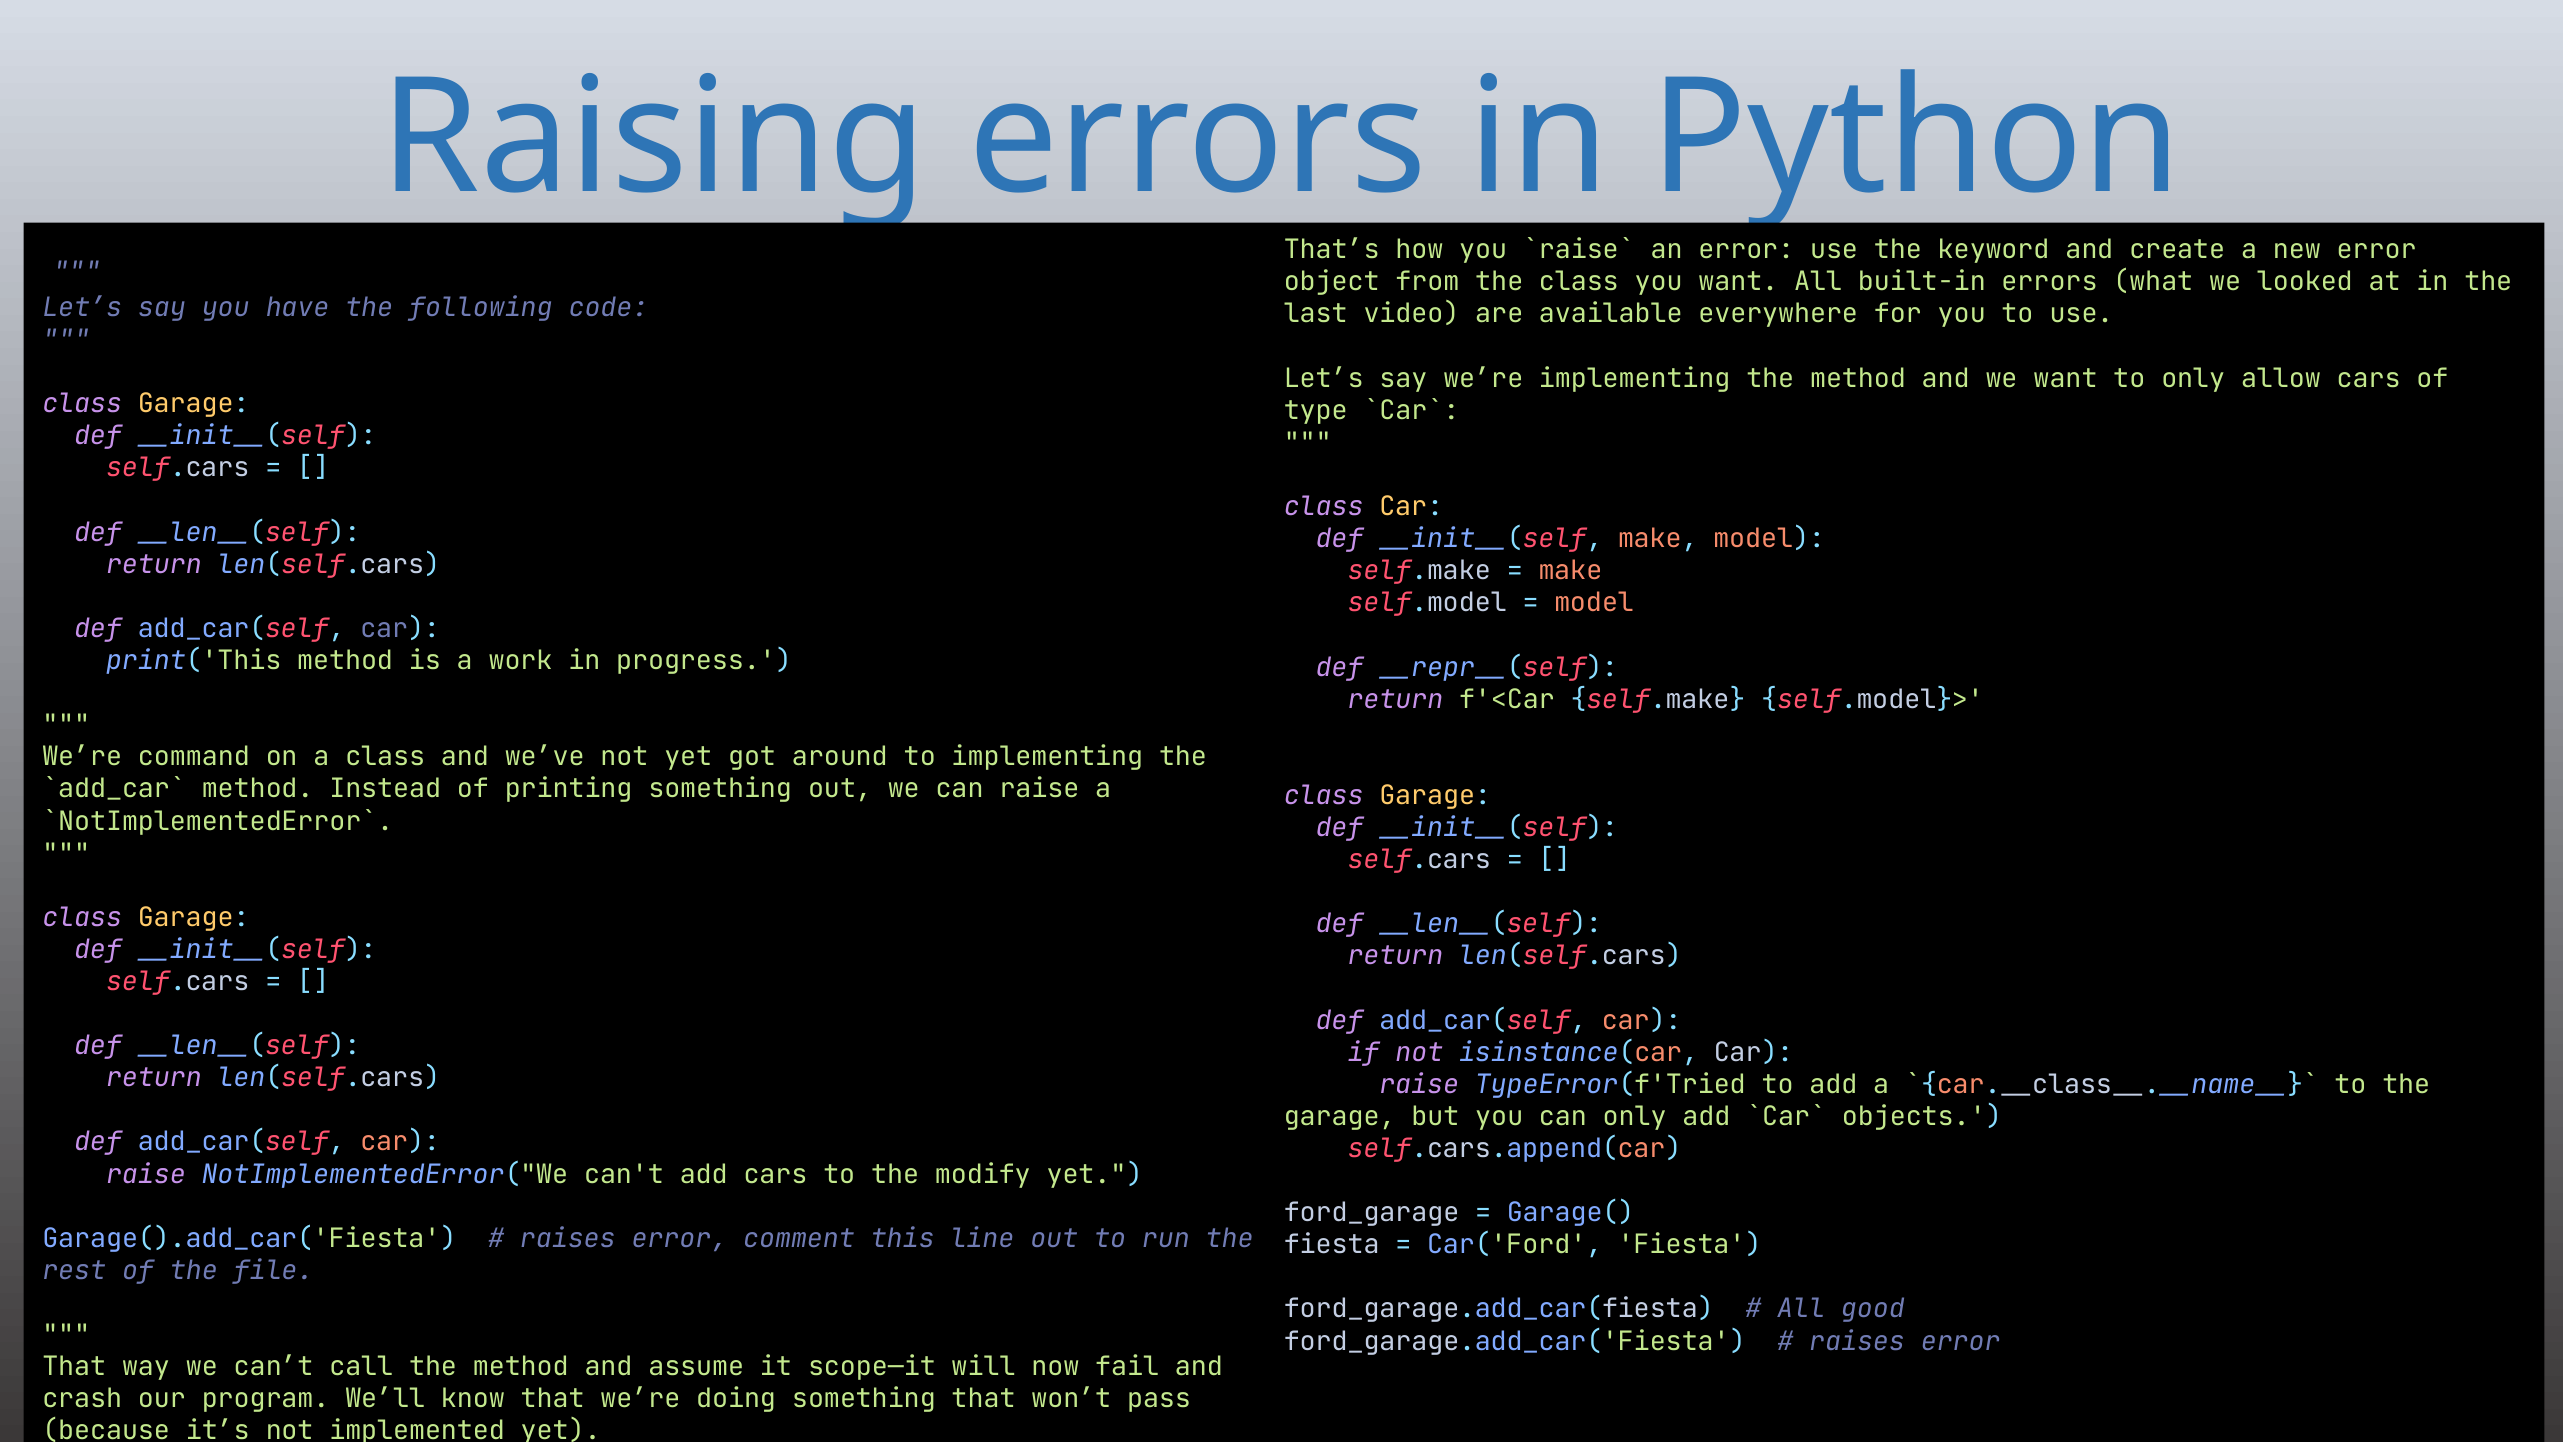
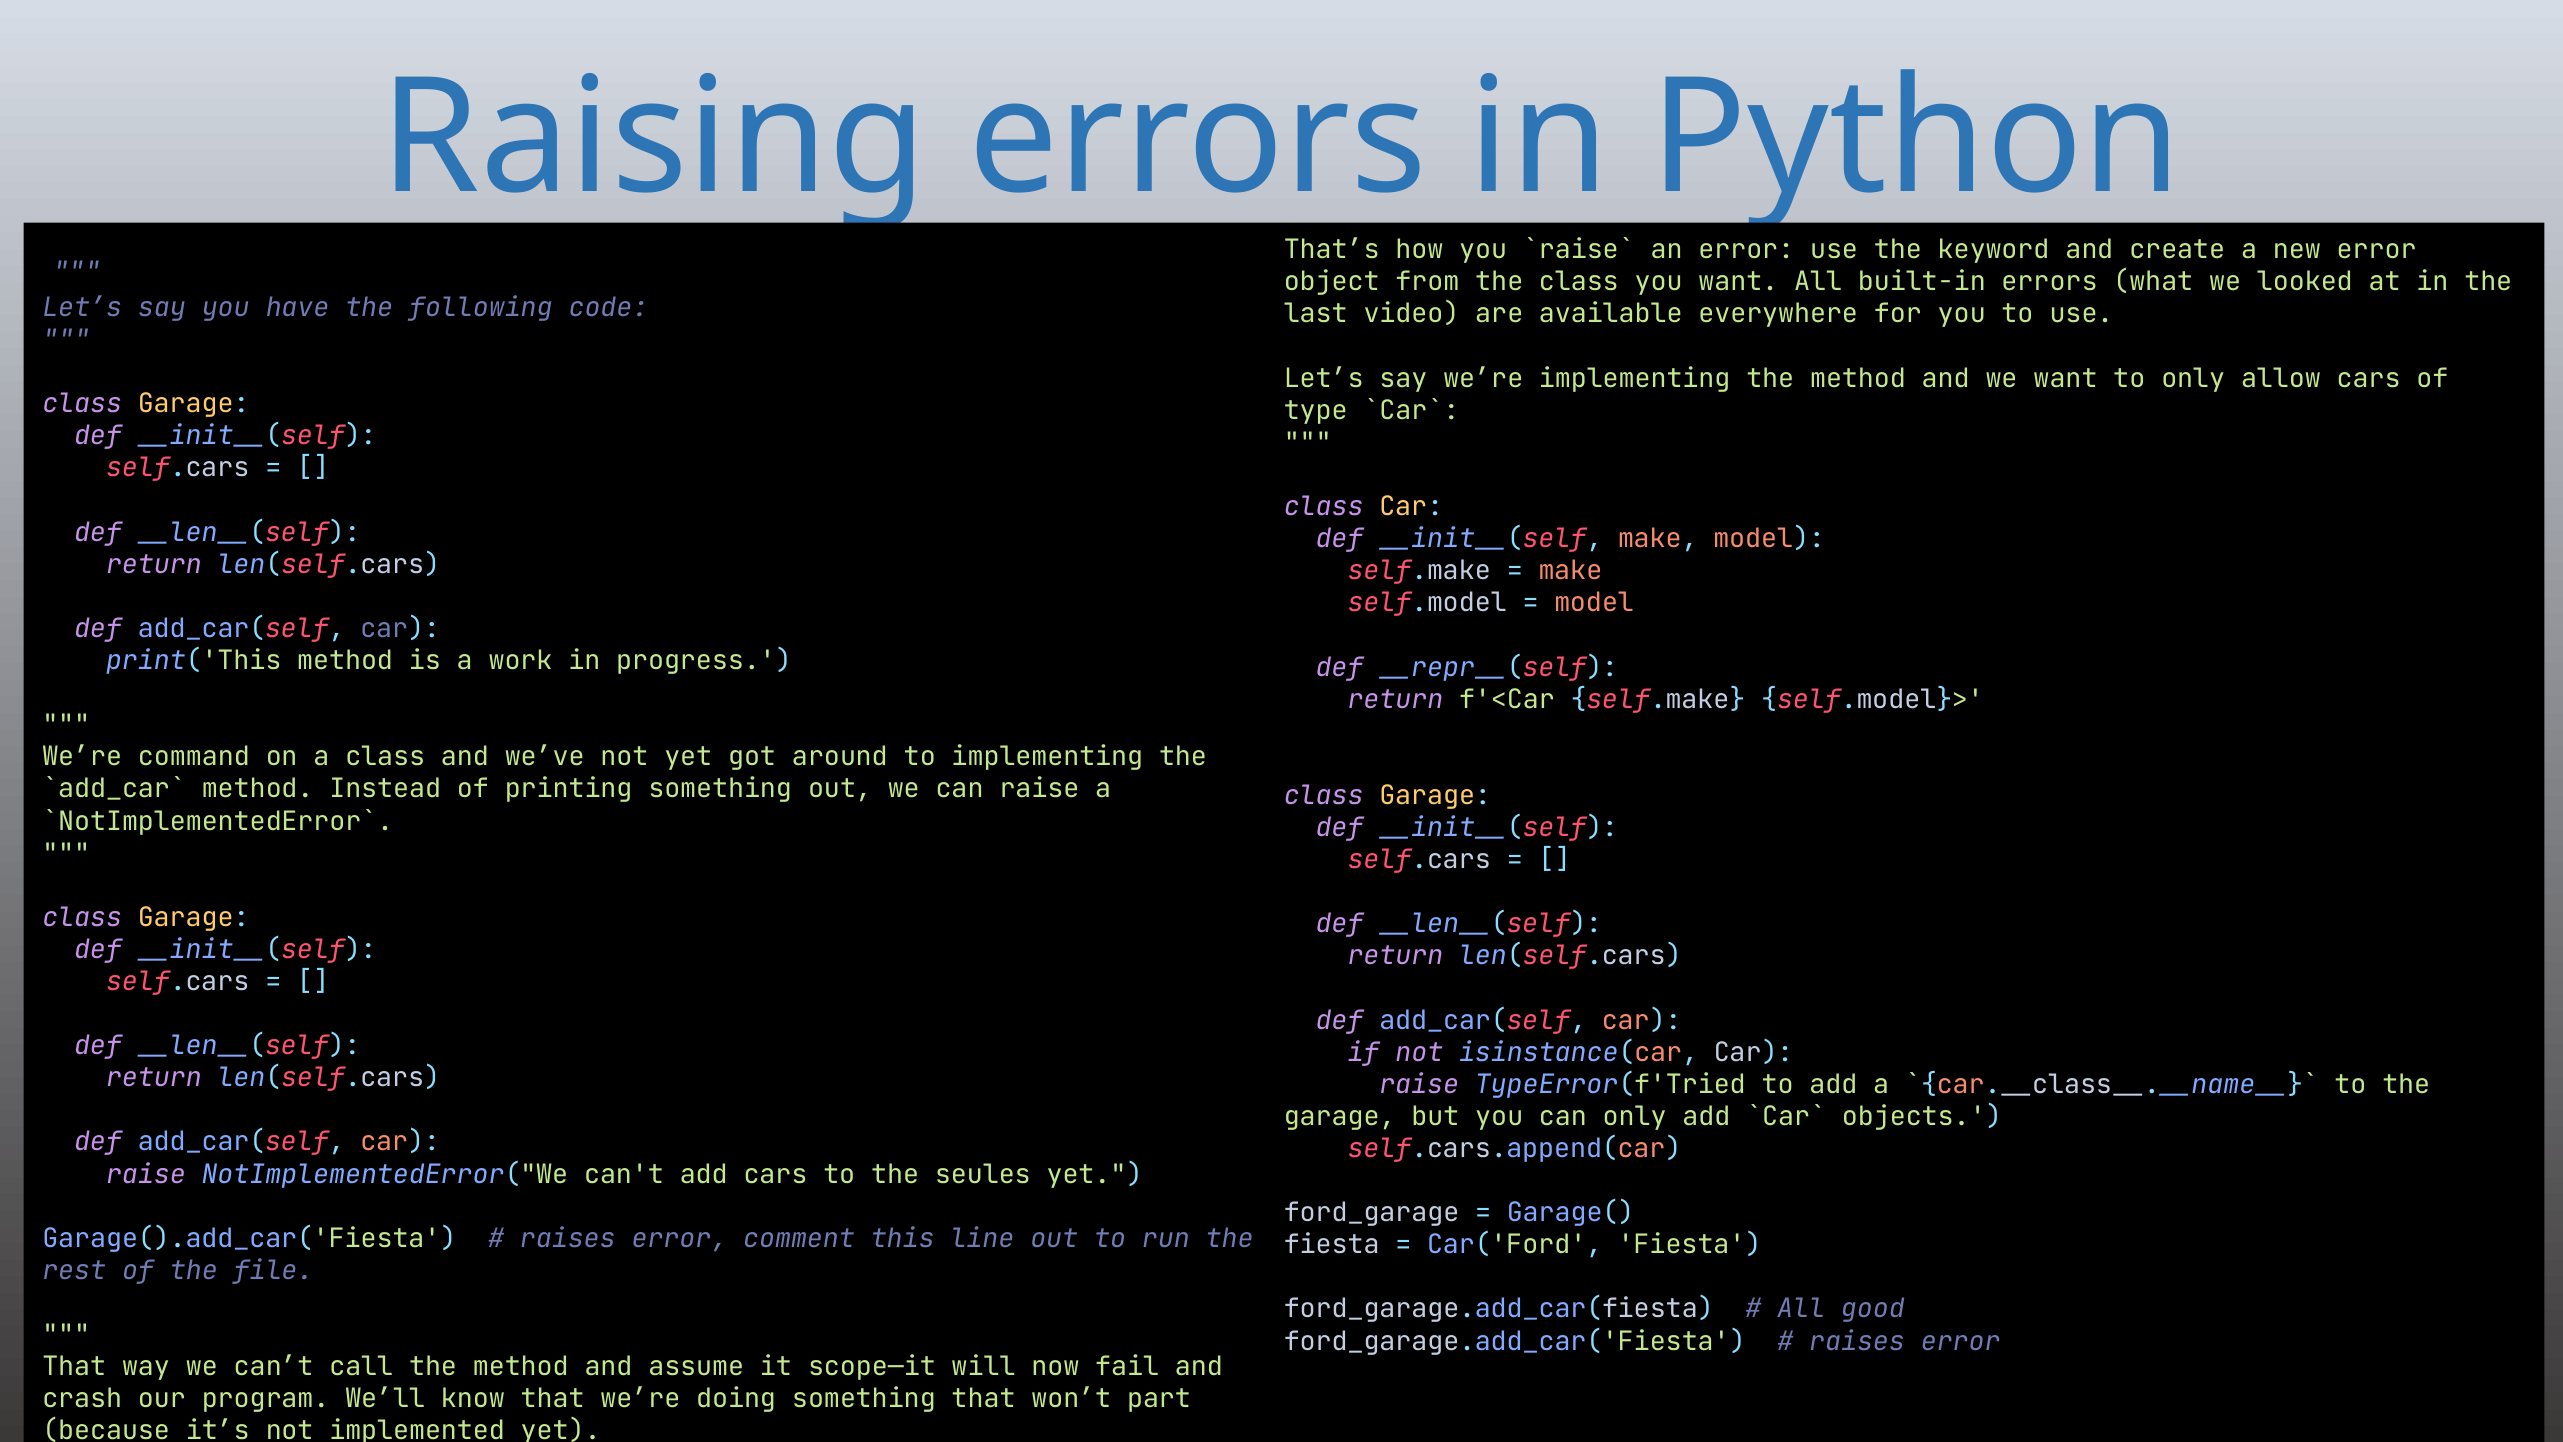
modify: modify -> seules
pass: pass -> part
